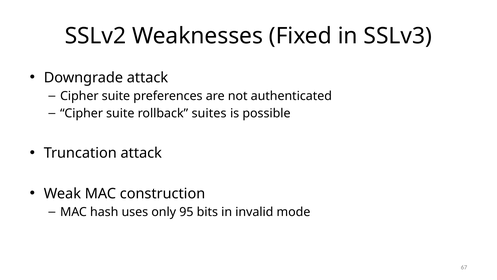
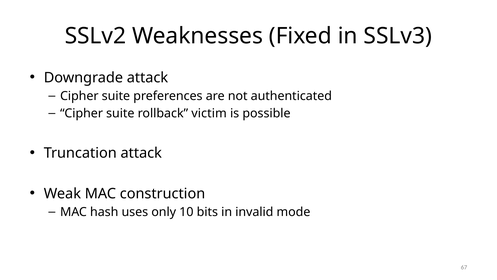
suites: suites -> victim
95: 95 -> 10
